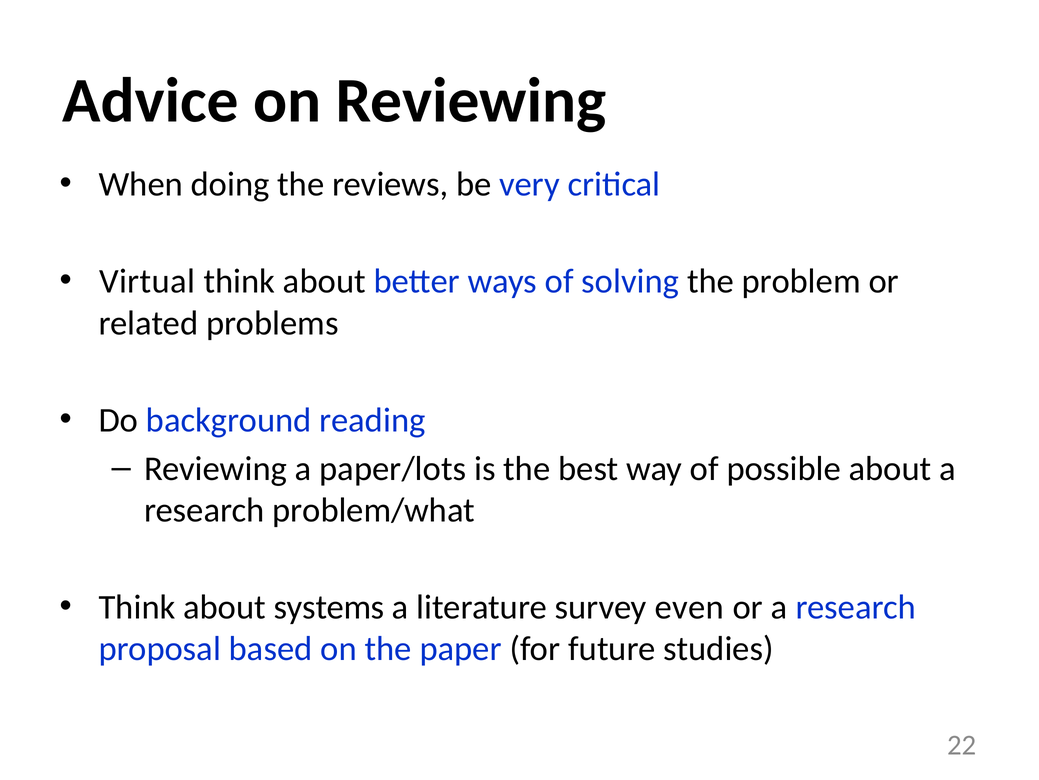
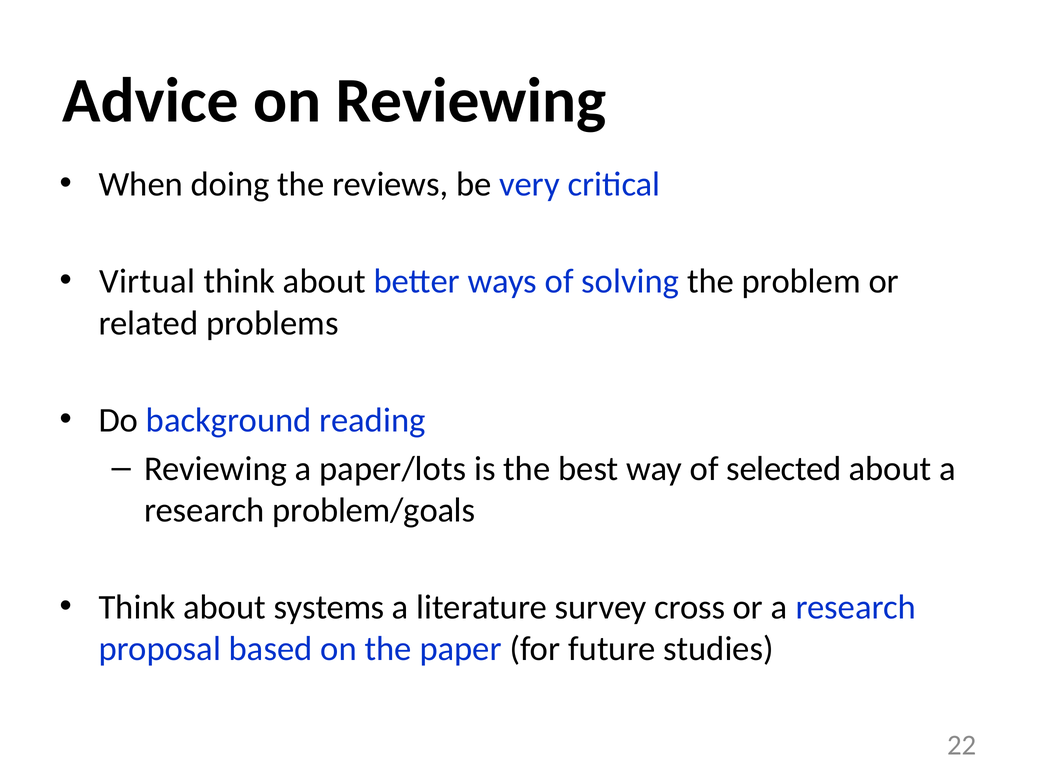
possible: possible -> selected
problem/what: problem/what -> problem/goals
even: even -> cross
